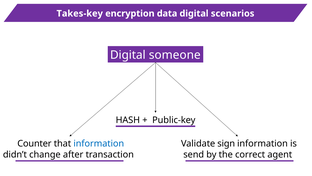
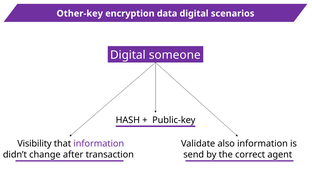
Takes-key: Takes-key -> Other-key
Counter: Counter -> Visibility
information at (99, 143) colour: blue -> purple
sign: sign -> also
